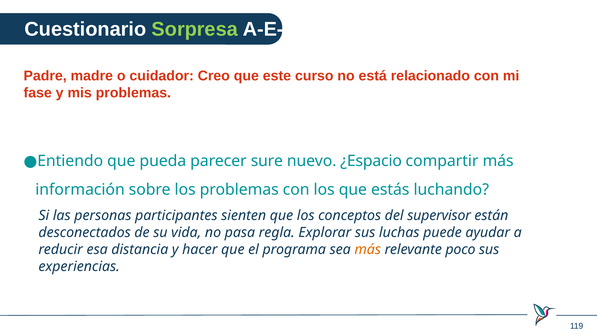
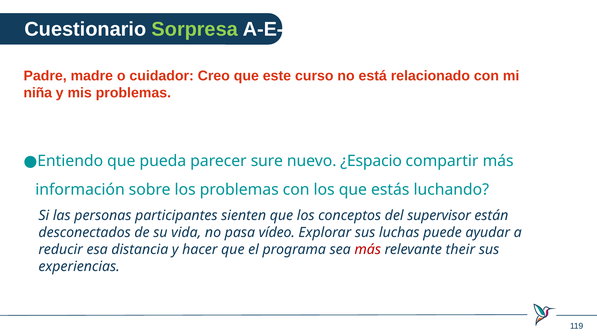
fase: fase -> niña
regla: regla -> vídeo
más at (368, 249) colour: orange -> red
poco: poco -> their
